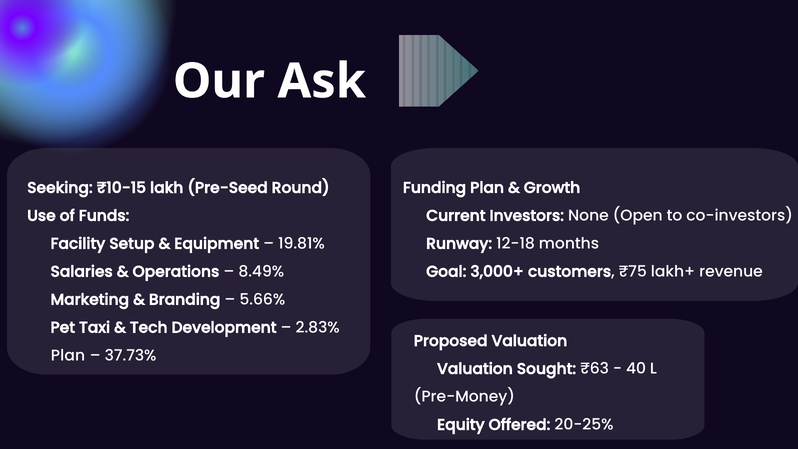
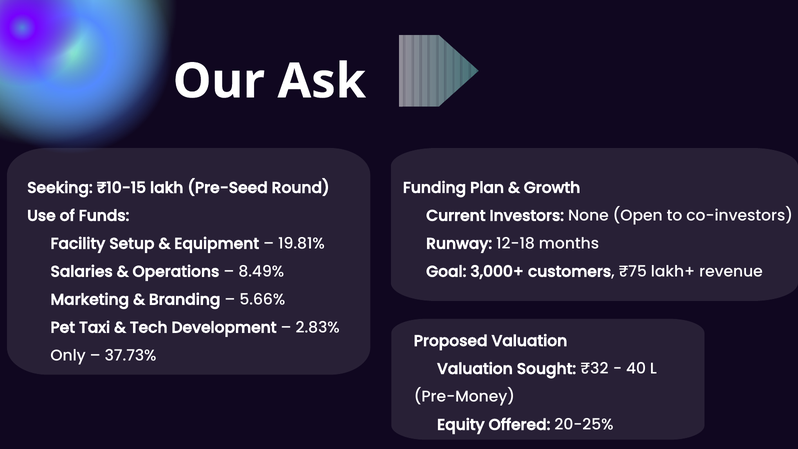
Plan at (68, 355): Plan -> Only
₹63: ₹63 -> ₹32
